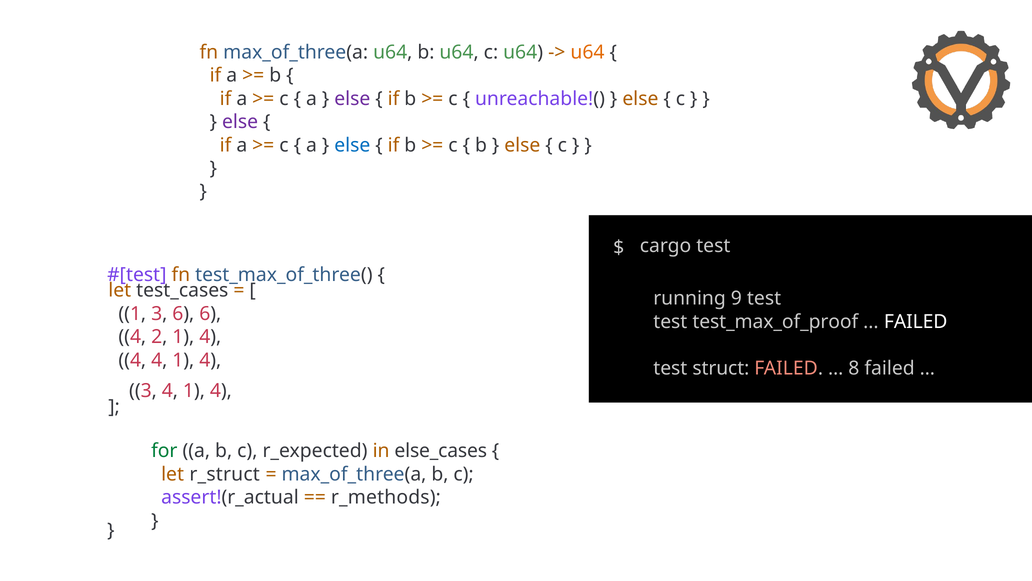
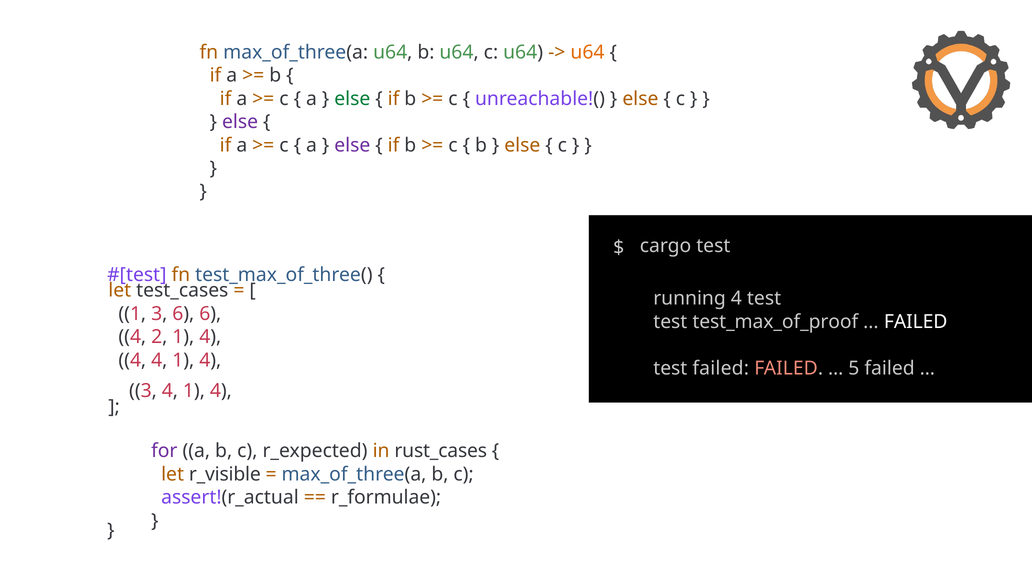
else at (352, 99) colour: purple -> green
else at (352, 145) colour: blue -> purple
running 9: 9 -> 4
test struct: struct -> failed
8: 8 -> 5
for colour: green -> purple
else_cases: else_cases -> rust_cases
r_struct: r_struct -> r_visible
r_methods: r_methods -> r_formulae
